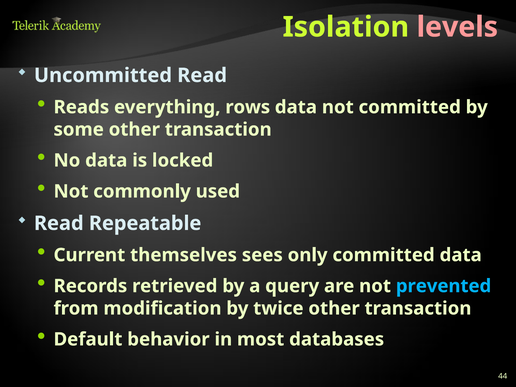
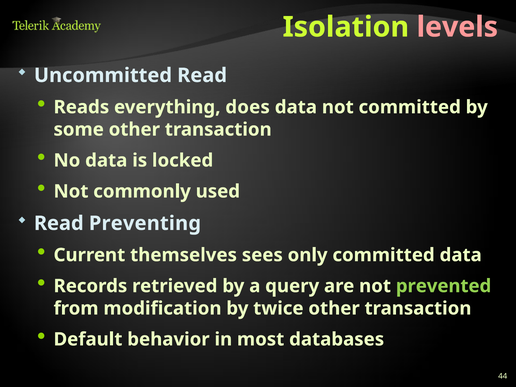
rows: rows -> does
Repeatable: Repeatable -> Preventing
prevented colour: light blue -> light green
